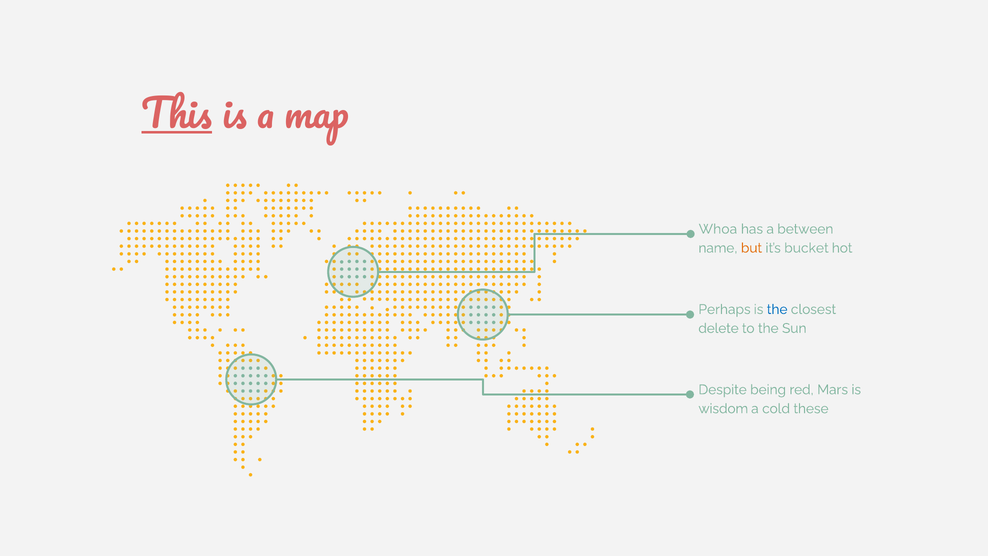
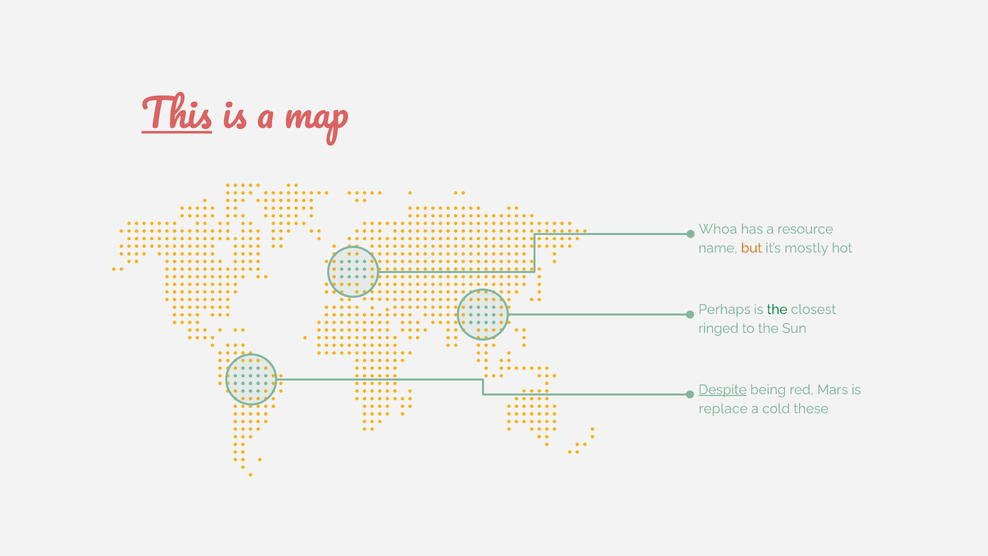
between: between -> resource
bucket: bucket -> mostly
the at (777, 309) colour: blue -> green
delete: delete -> ringed
Despite underline: none -> present
wisdom: wisdom -> replace
